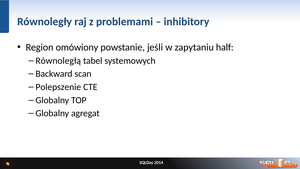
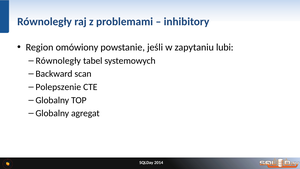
half: half -> lubi
Równoległą at (58, 61): Równoległą -> Równoległy
